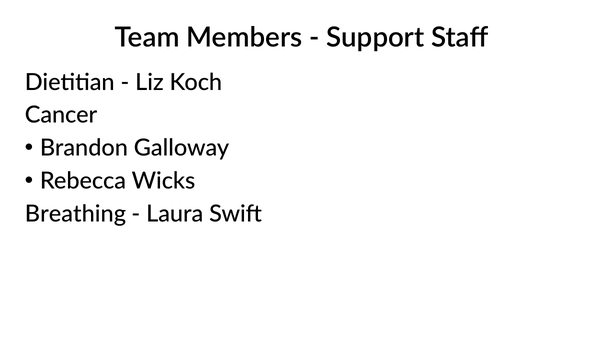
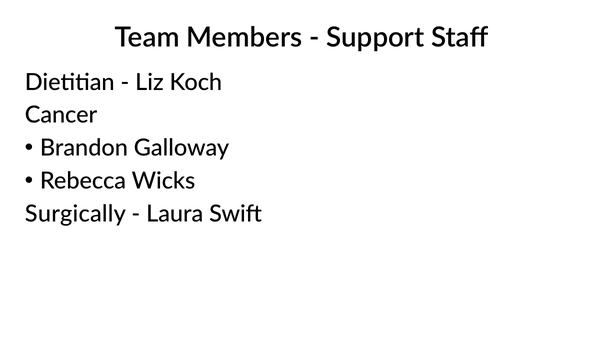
Breathing: Breathing -> Surgically
